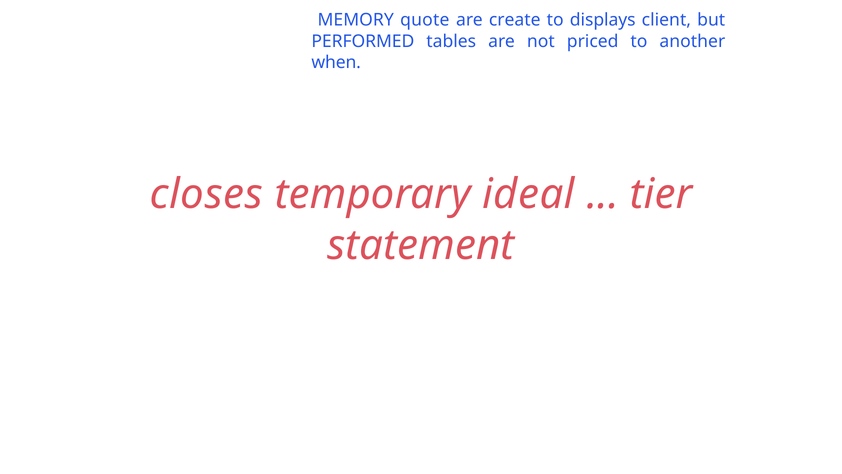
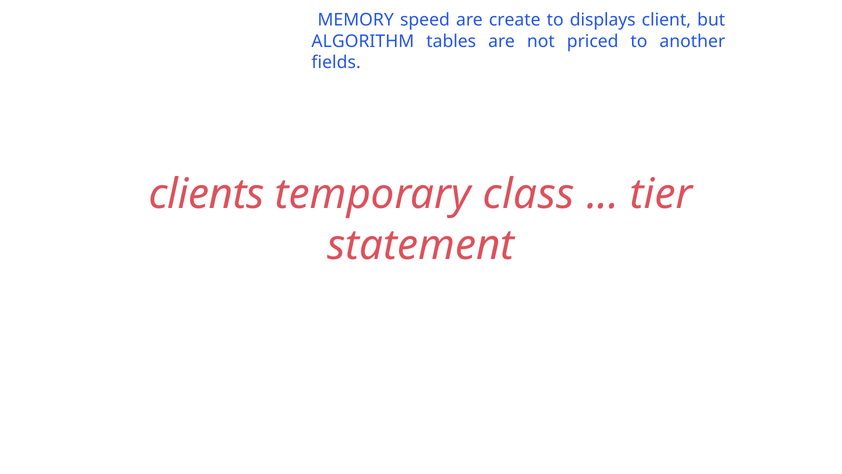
quote: quote -> speed
PERFORMED: PERFORMED -> ALGORITHM
when: when -> fields
closes: closes -> clients
ideal: ideal -> class
